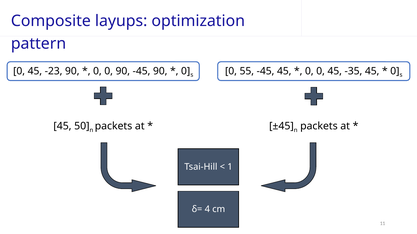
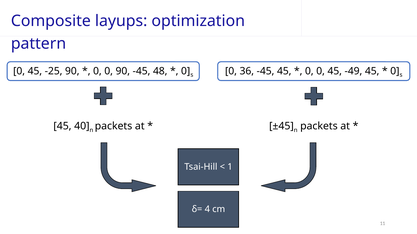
-23: -23 -> -25
-45 90: 90 -> 48
55: 55 -> 36
-35: -35 -> -49
50: 50 -> 40
